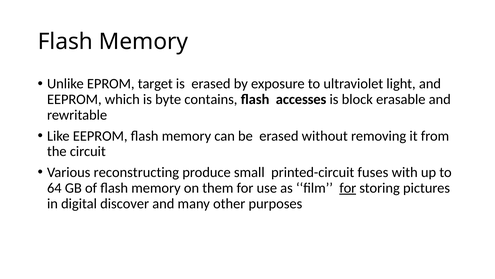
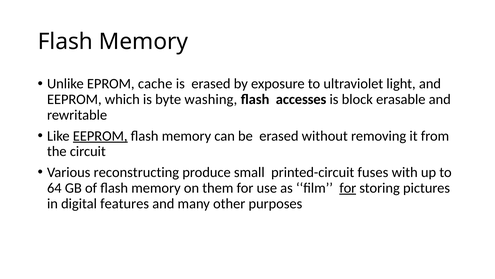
target: target -> cache
contains: contains -> washing
EEPROM at (100, 136) underline: none -> present
discover: discover -> features
